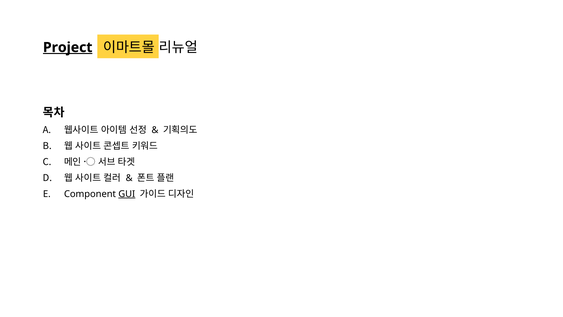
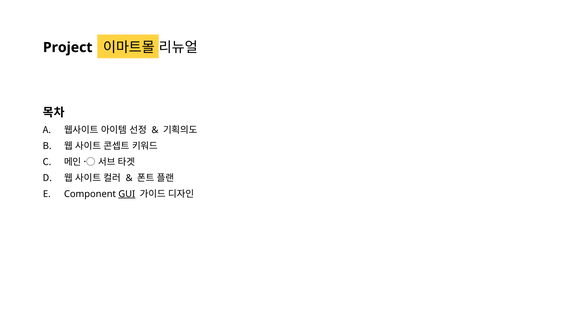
Project underline: present -> none
